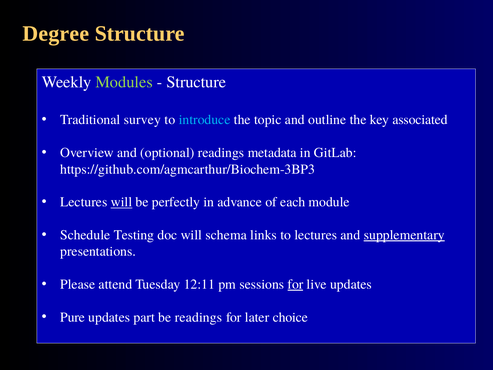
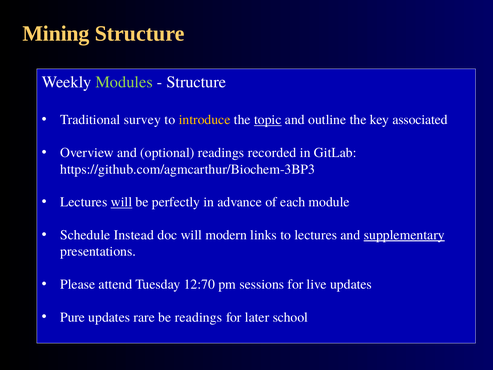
Degree: Degree -> Mining
introduce colour: light blue -> yellow
topic underline: none -> present
metadata: metadata -> recorded
Testing: Testing -> Instead
schema: schema -> modern
12:11: 12:11 -> 12:70
for at (296, 284) underline: present -> none
part: part -> rare
choice: choice -> school
